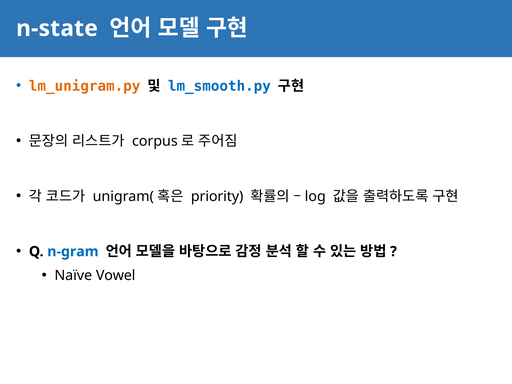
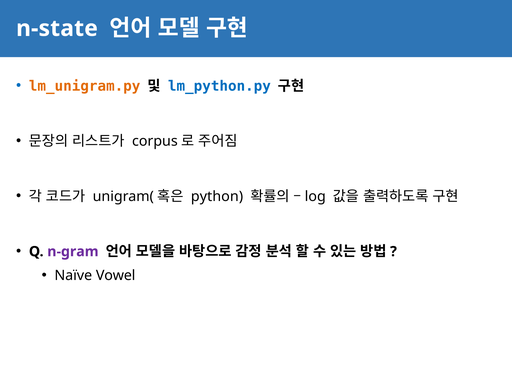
lm_smooth.py: lm_smooth.py -> lm_python.py
priority: priority -> python
n-gram colour: blue -> purple
